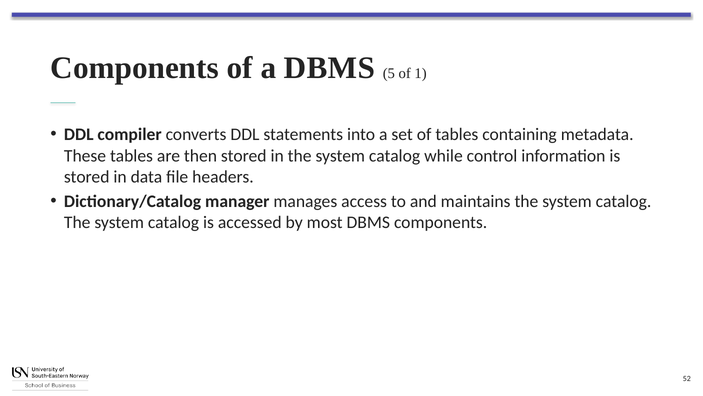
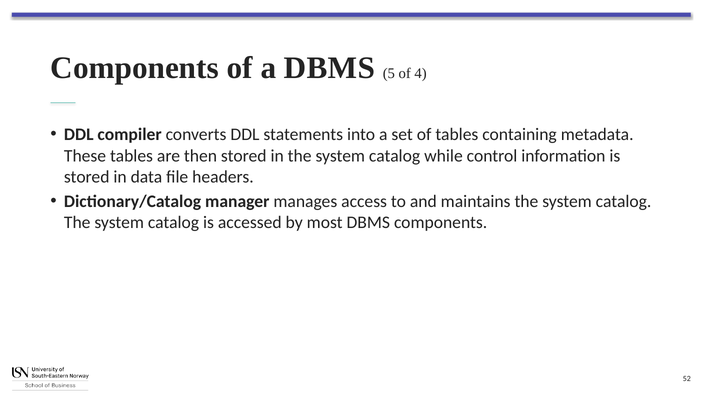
1: 1 -> 4
